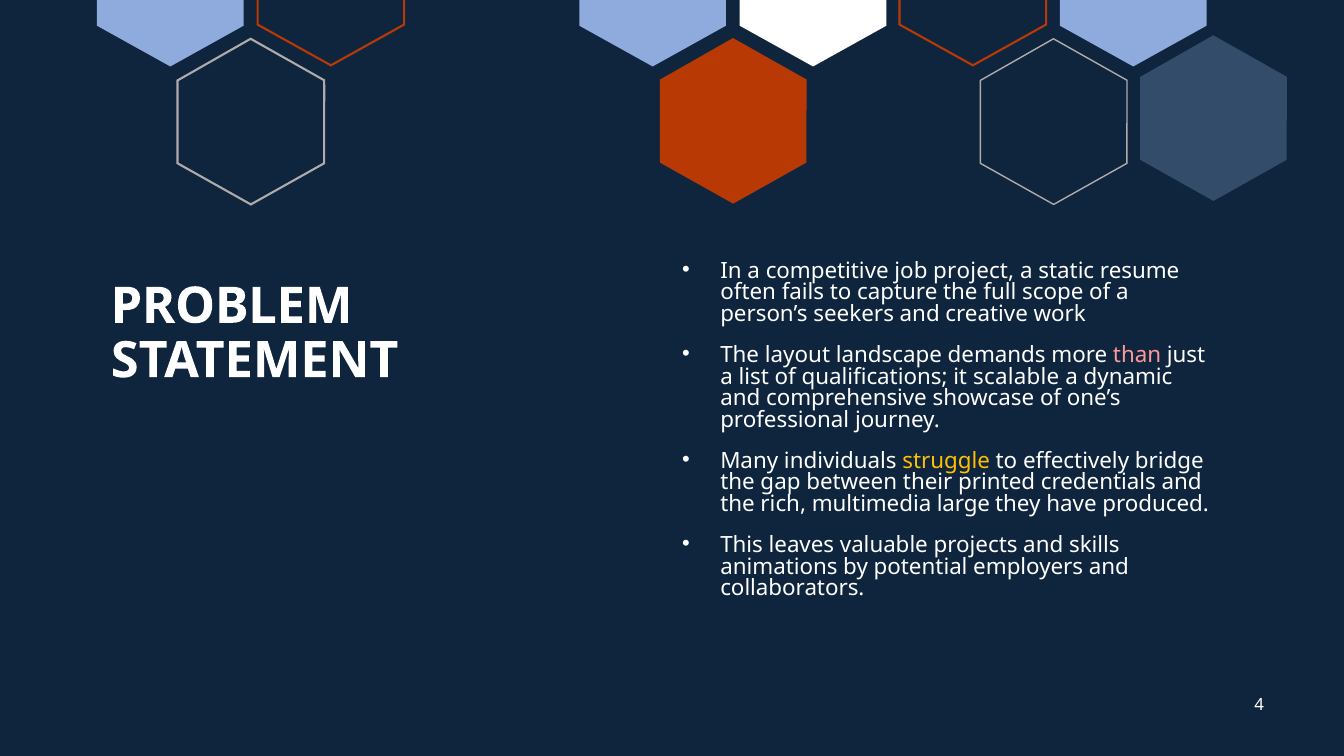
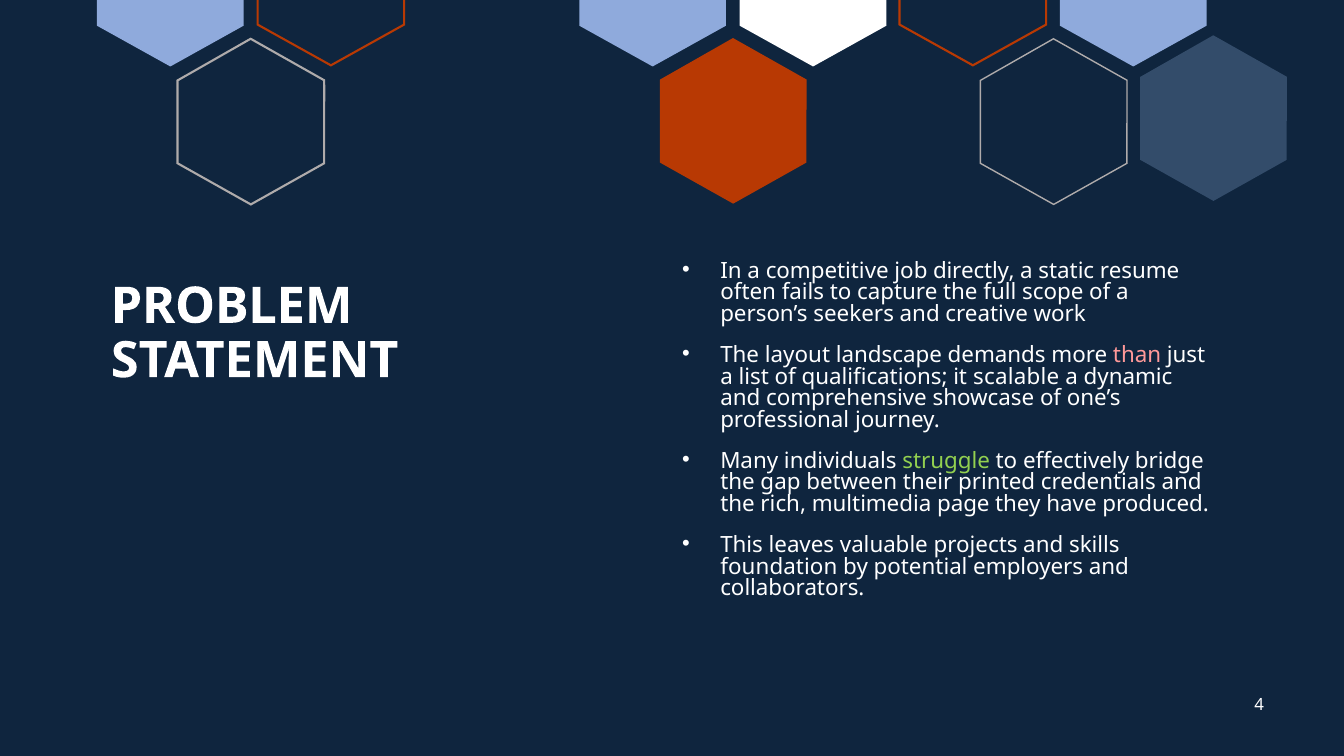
project: project -> directly
struggle colour: yellow -> light green
large: large -> page
animations: animations -> foundation
